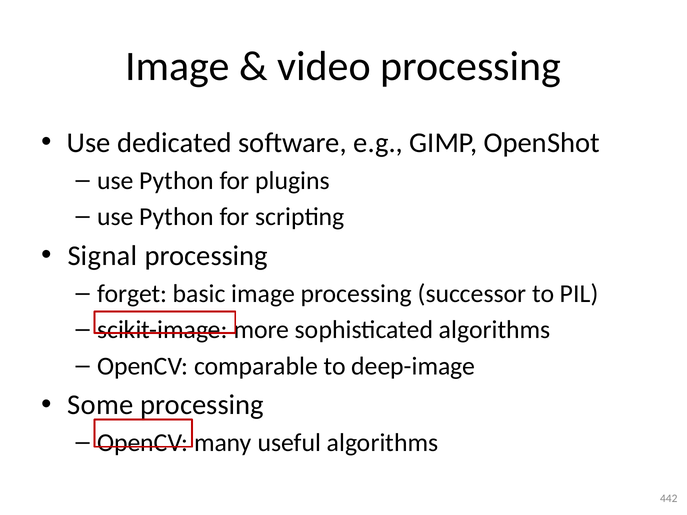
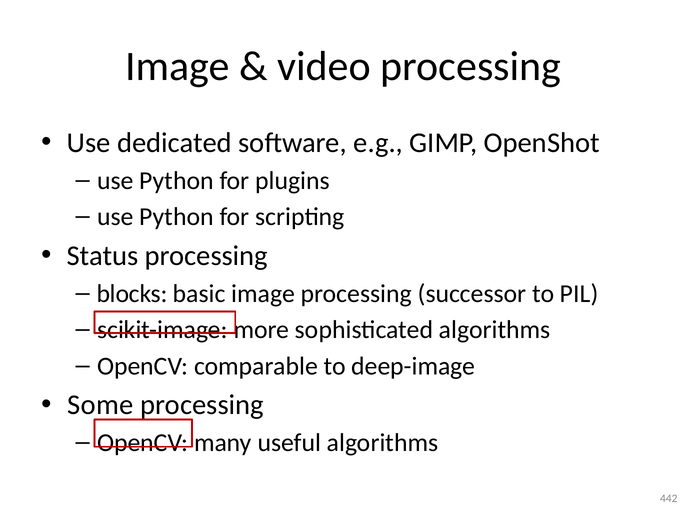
Signal: Signal -> Status
forget: forget -> blocks
